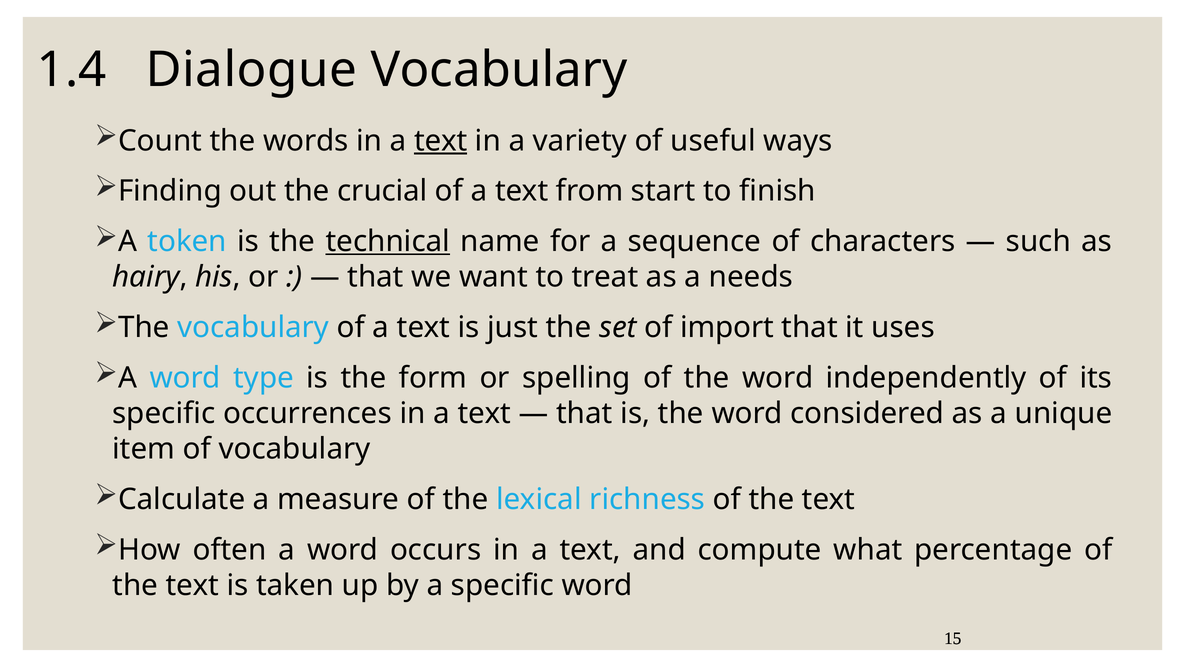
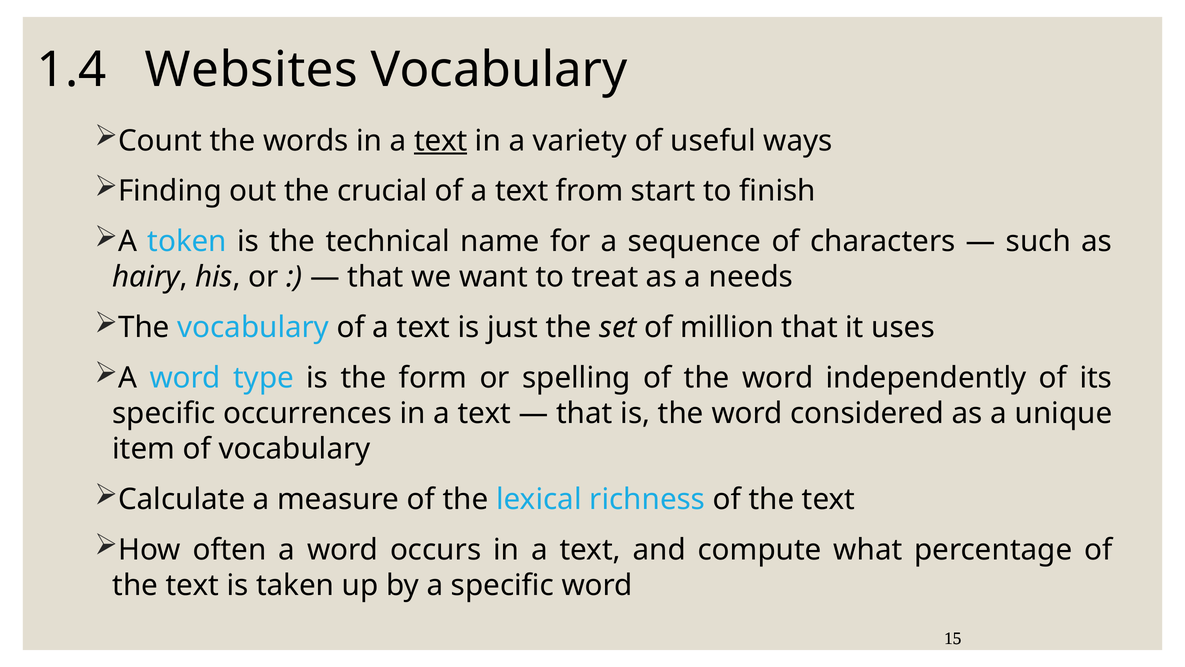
Dialogue: Dialogue -> Websites
technical underline: present -> none
import: import -> million
